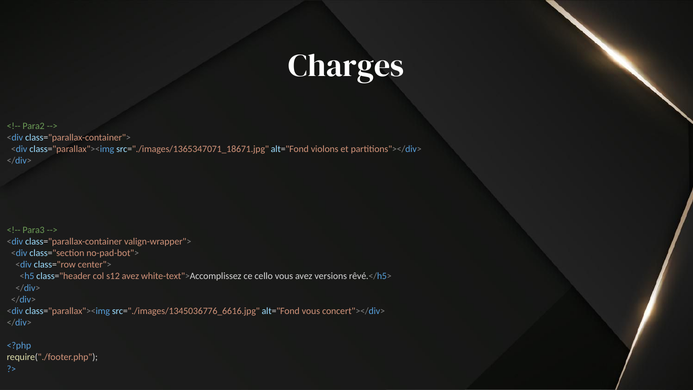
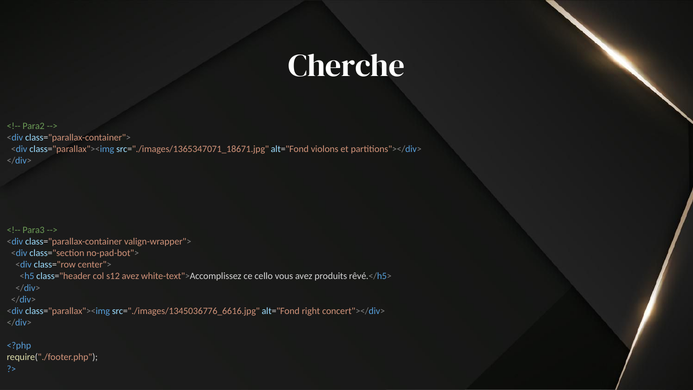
Charges: Charges -> Cherche
versions: versions -> produits
alt="Fond vous: vous -> right
